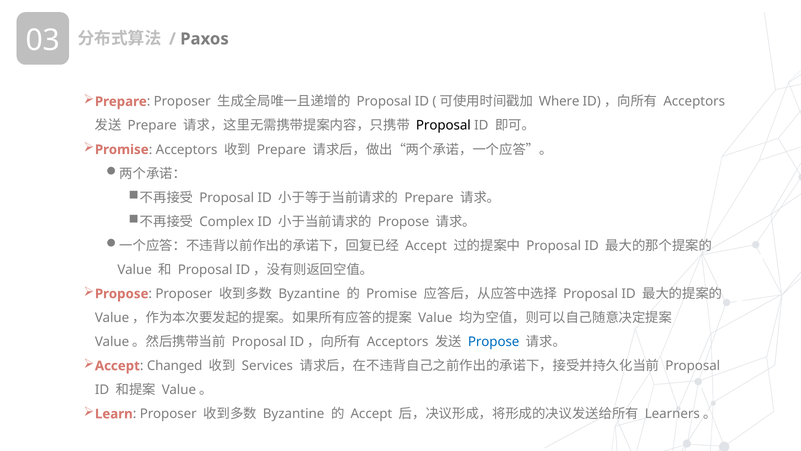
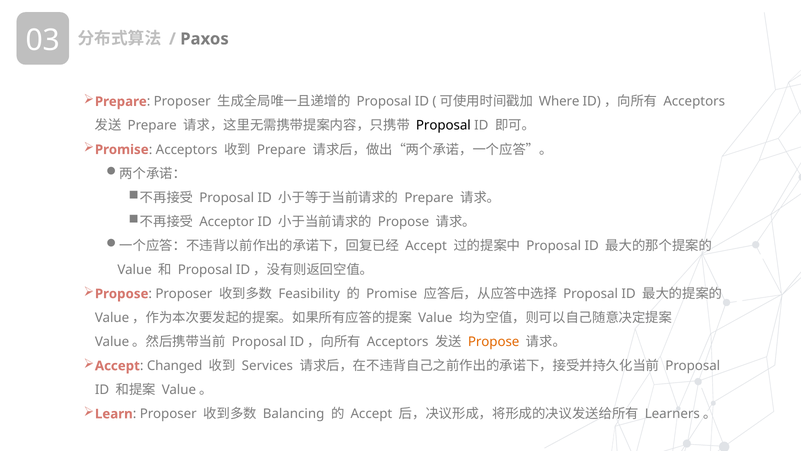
Complex: Complex -> Acceptor
Byzantine at (309, 294): Byzantine -> Feasibility
Propose at (494, 342) colour: blue -> orange
Byzantine at (294, 414): Byzantine -> Balancing
